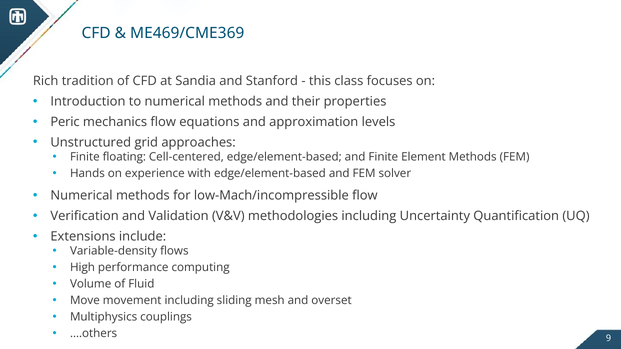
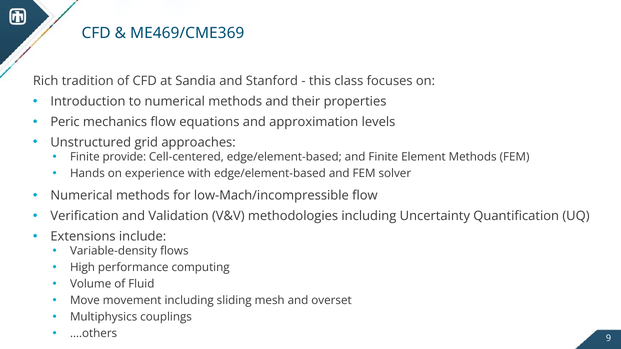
floating: floating -> provide
